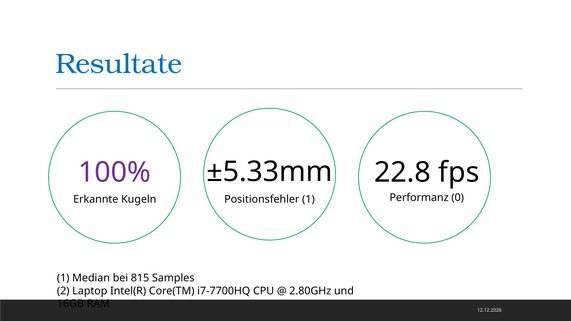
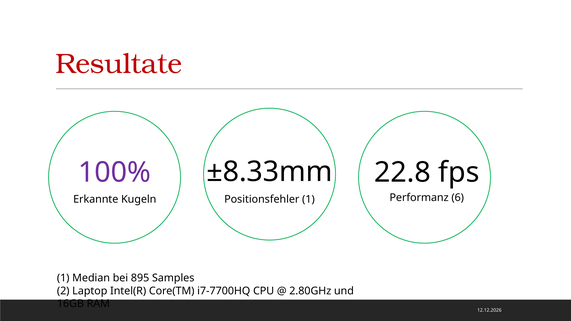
Resultate colour: blue -> red
±5.33mm: ±5.33mm -> ±8.33mm
0: 0 -> 6
815: 815 -> 895
